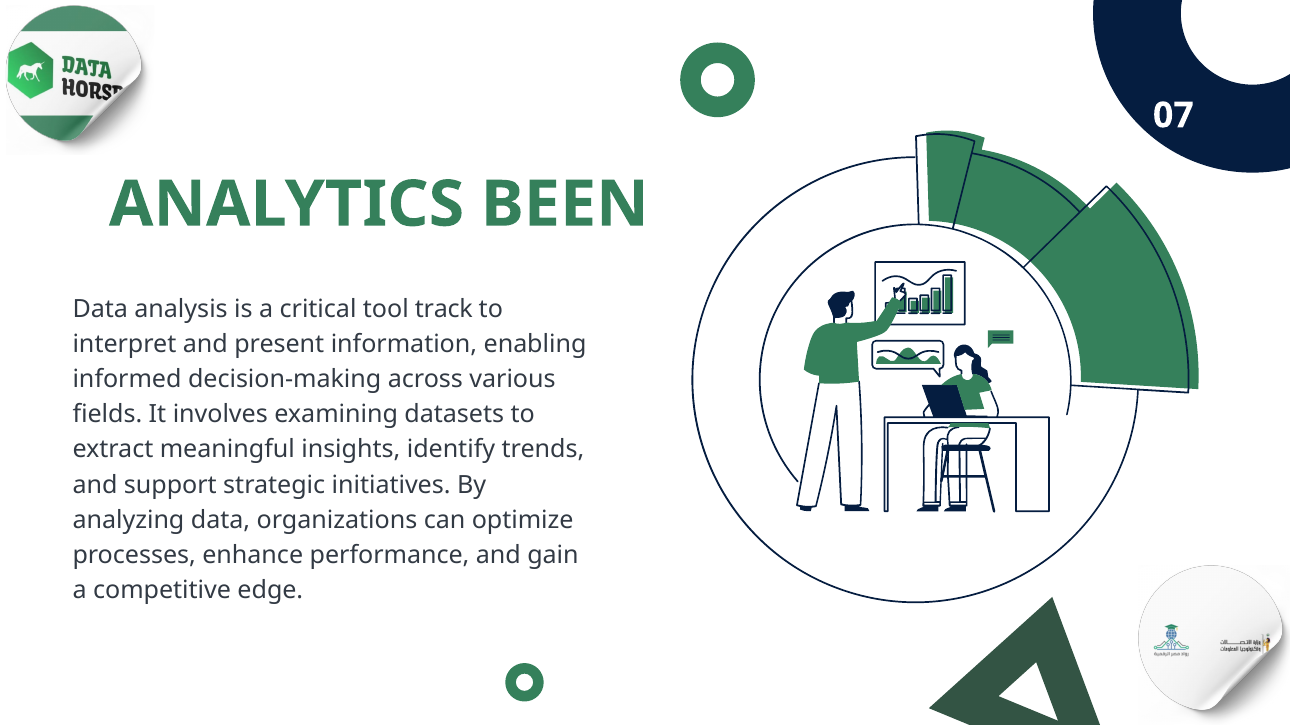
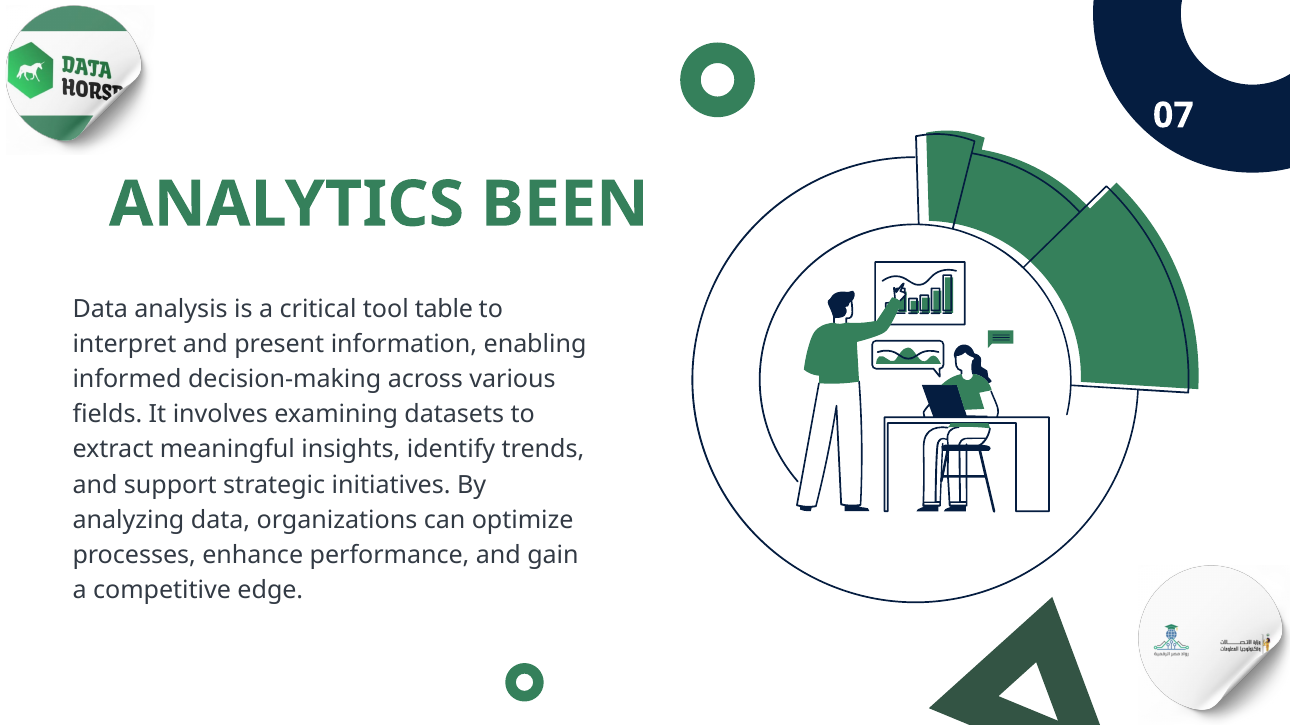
track: track -> table
